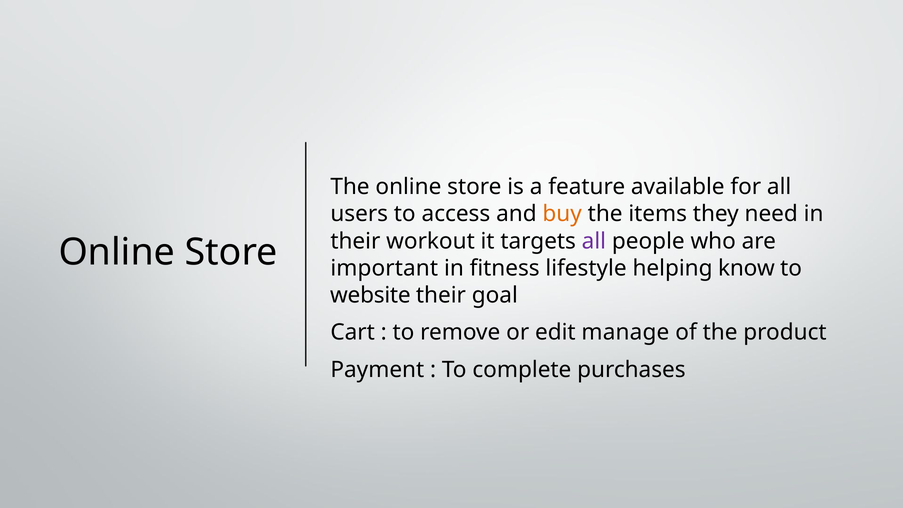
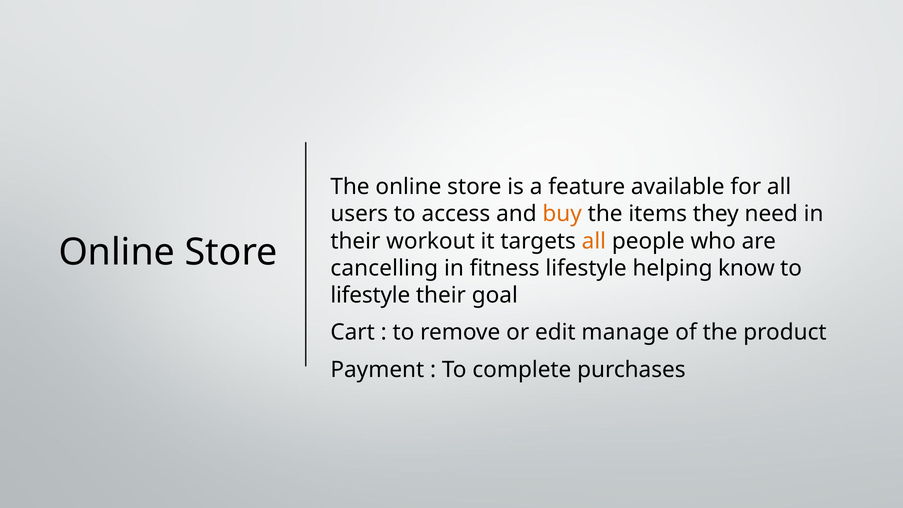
all at (594, 241) colour: purple -> orange
important: important -> cancelling
website at (370, 295): website -> lifestyle
